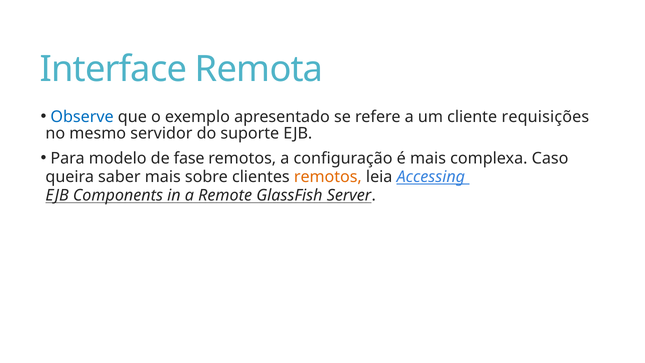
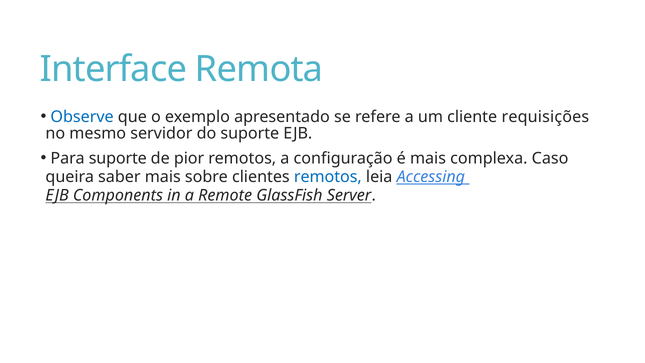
Para modelo: modelo -> suporte
fase: fase -> pior
remotos at (328, 177) colour: orange -> blue
